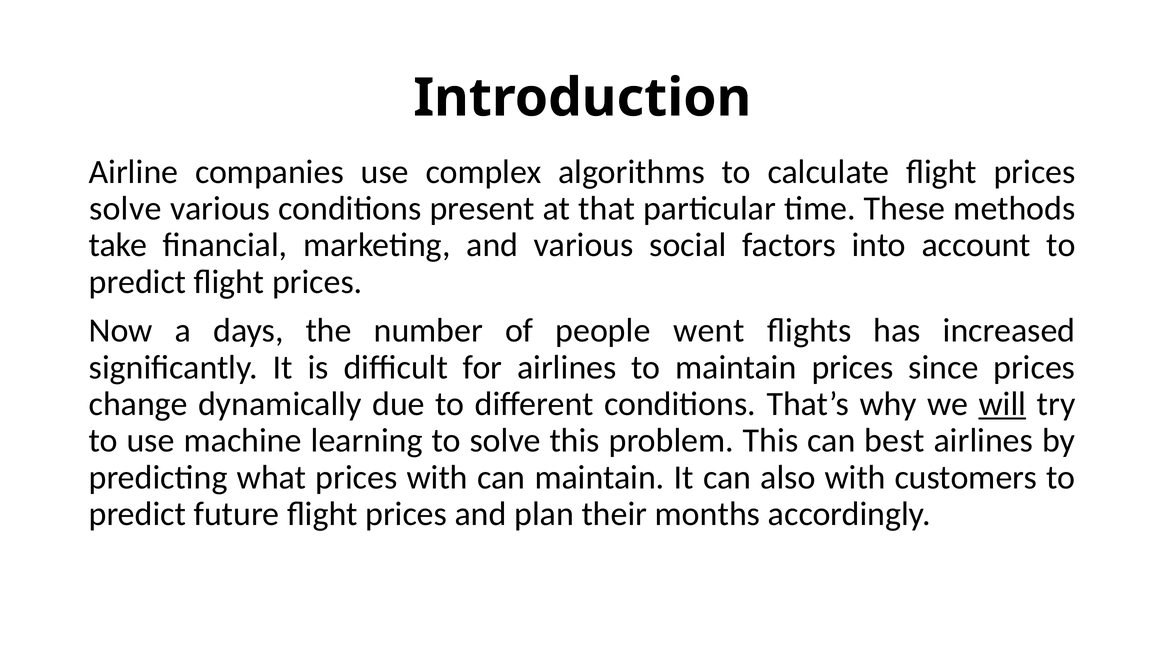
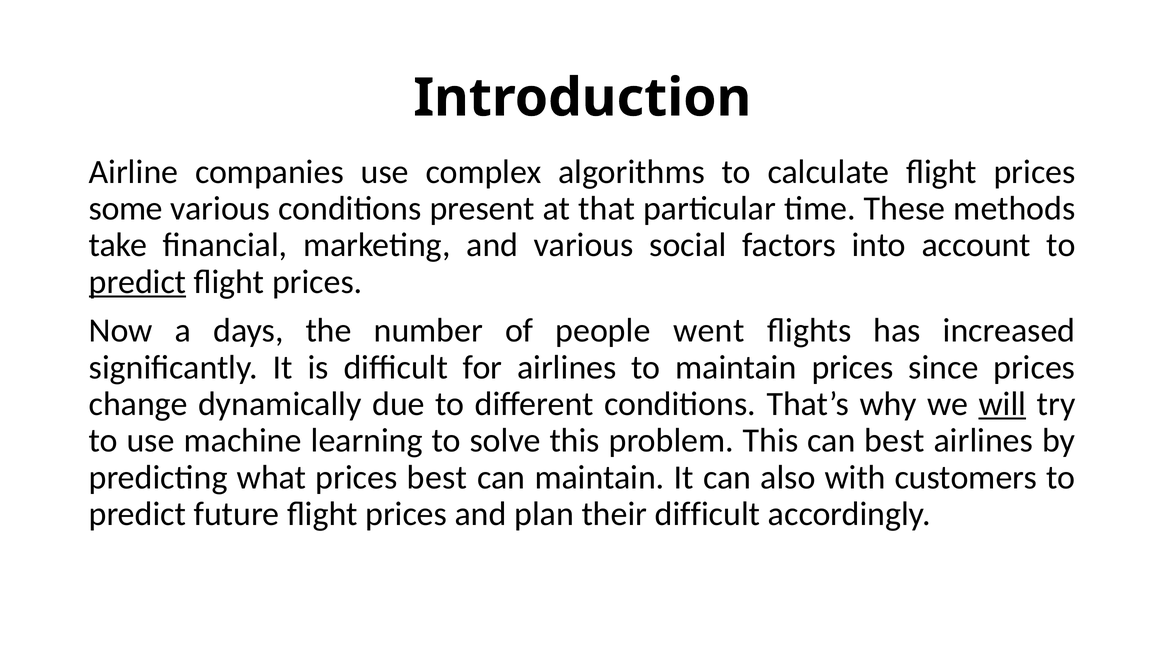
solve at (125, 208): solve -> some
predict at (137, 282) underline: none -> present
prices with: with -> best
their months: months -> difficult
